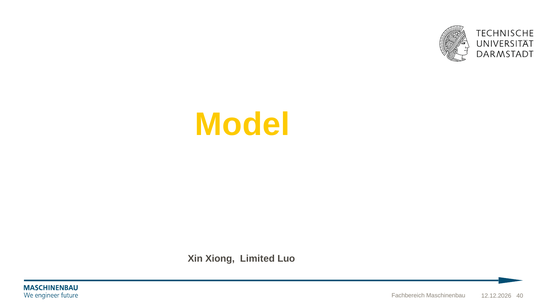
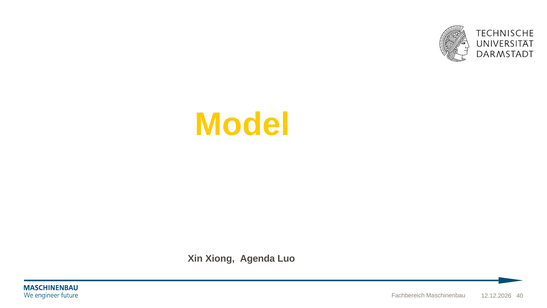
Limited: Limited -> Agenda
